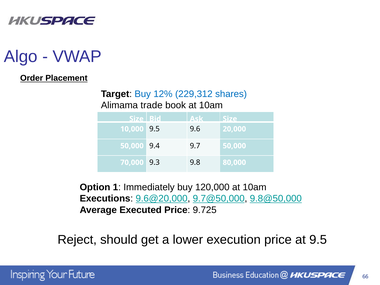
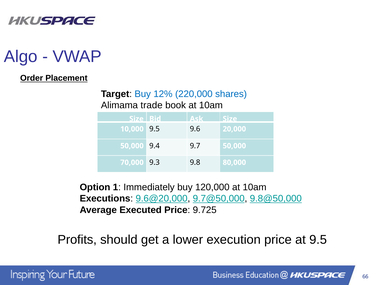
229,312: 229,312 -> 220,000
Reject: Reject -> Profits
